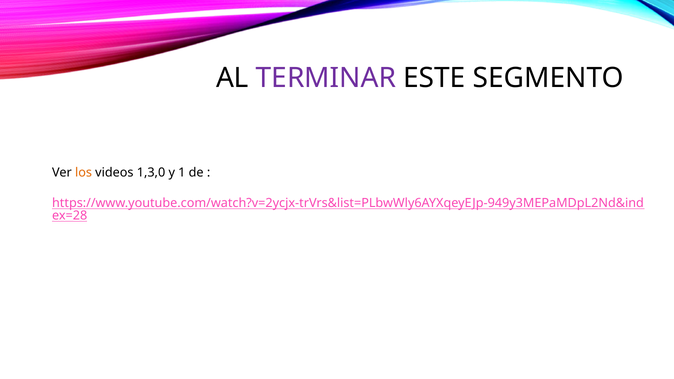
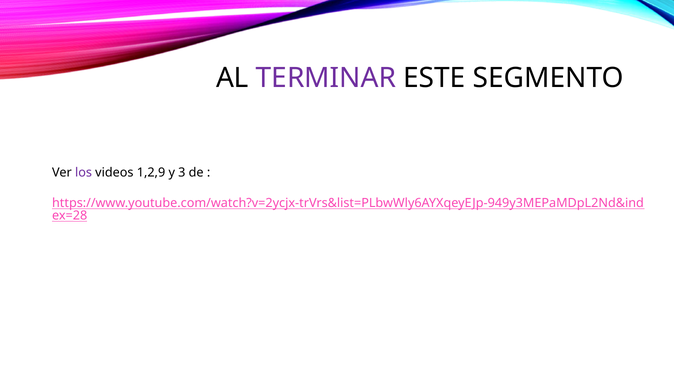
los colour: orange -> purple
1,3,0: 1,3,0 -> 1,2,9
1: 1 -> 3
